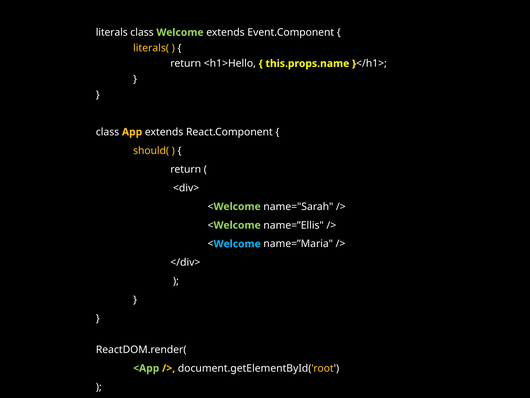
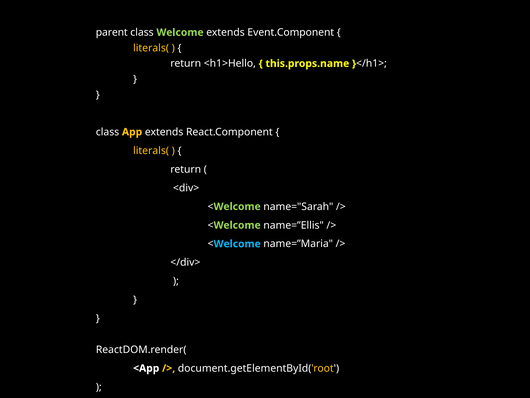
literals: literals -> parent
should( at (151, 150): should( -> literals(
<App colour: light green -> white
